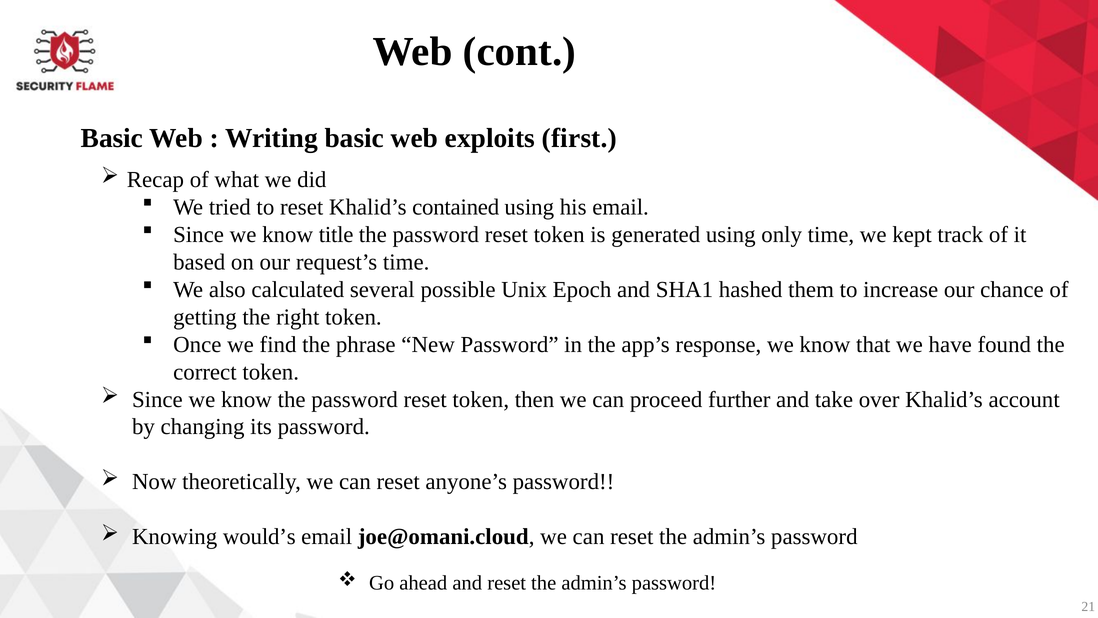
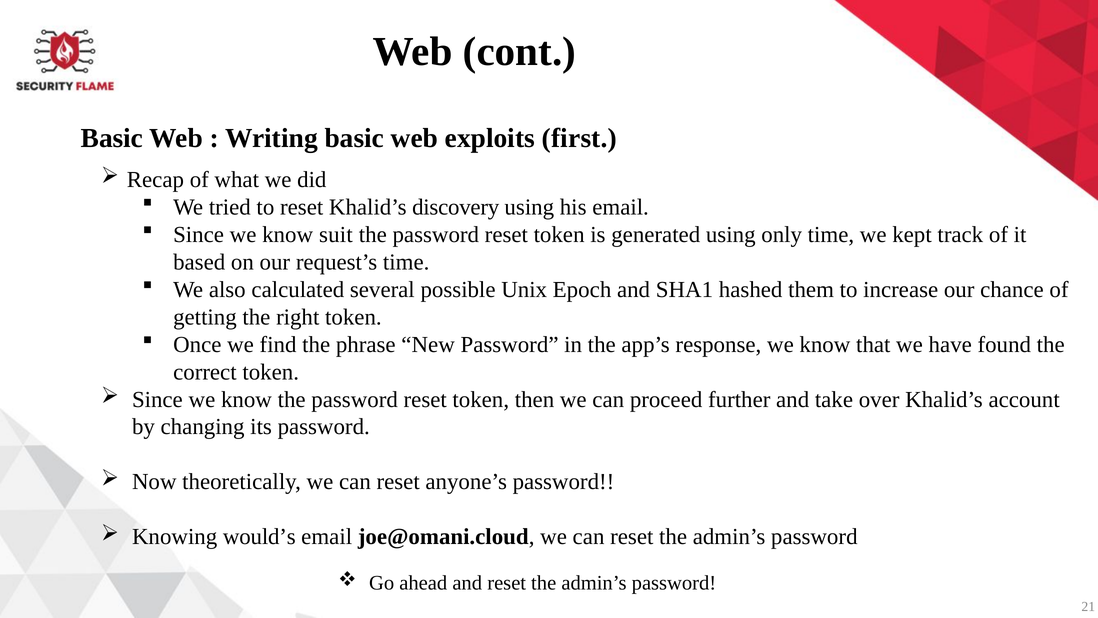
contained: contained -> discovery
title: title -> suit
